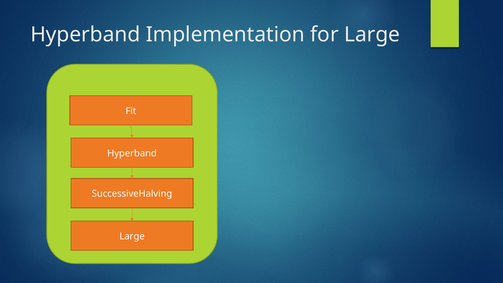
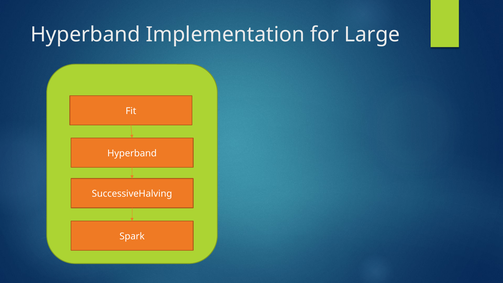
Large at (132, 236): Large -> Spark
